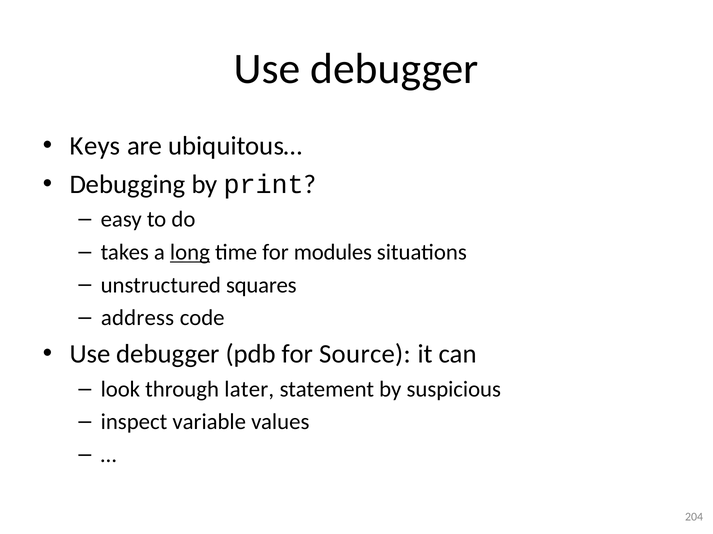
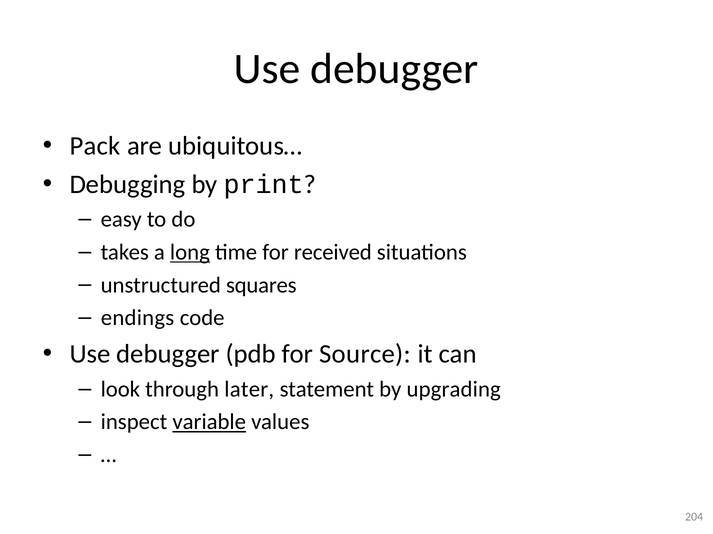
Keys: Keys -> Pack
modules: modules -> received
address: address -> endings
suspicious: suspicious -> upgrading
variable underline: none -> present
